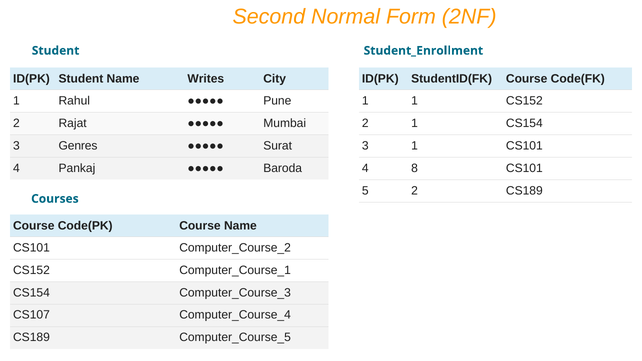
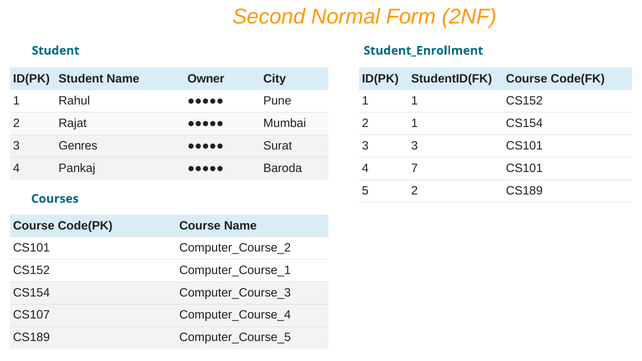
Writes: Writes -> Owner
3 1: 1 -> 3
8: 8 -> 7
